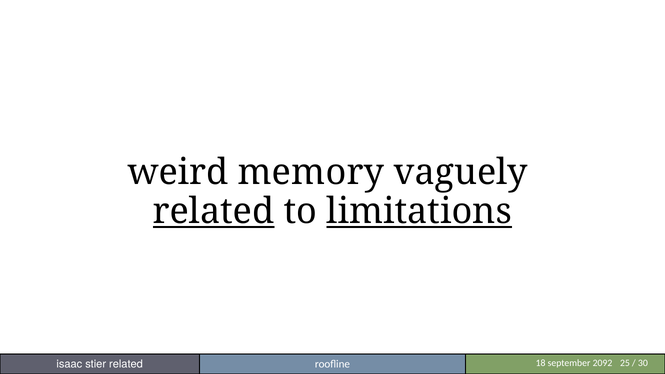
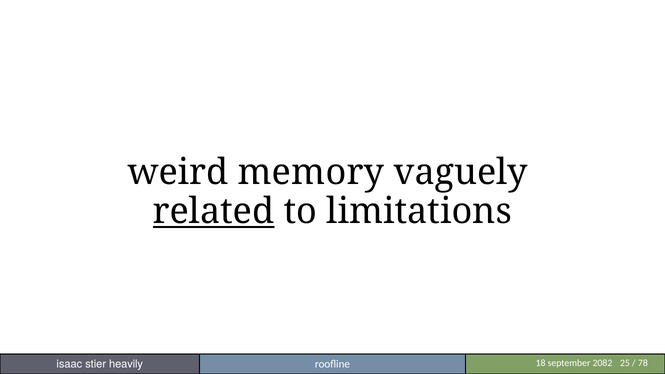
limitations underline: present -> none
stier related: related -> heavily
2092: 2092 -> 2082
30: 30 -> 78
